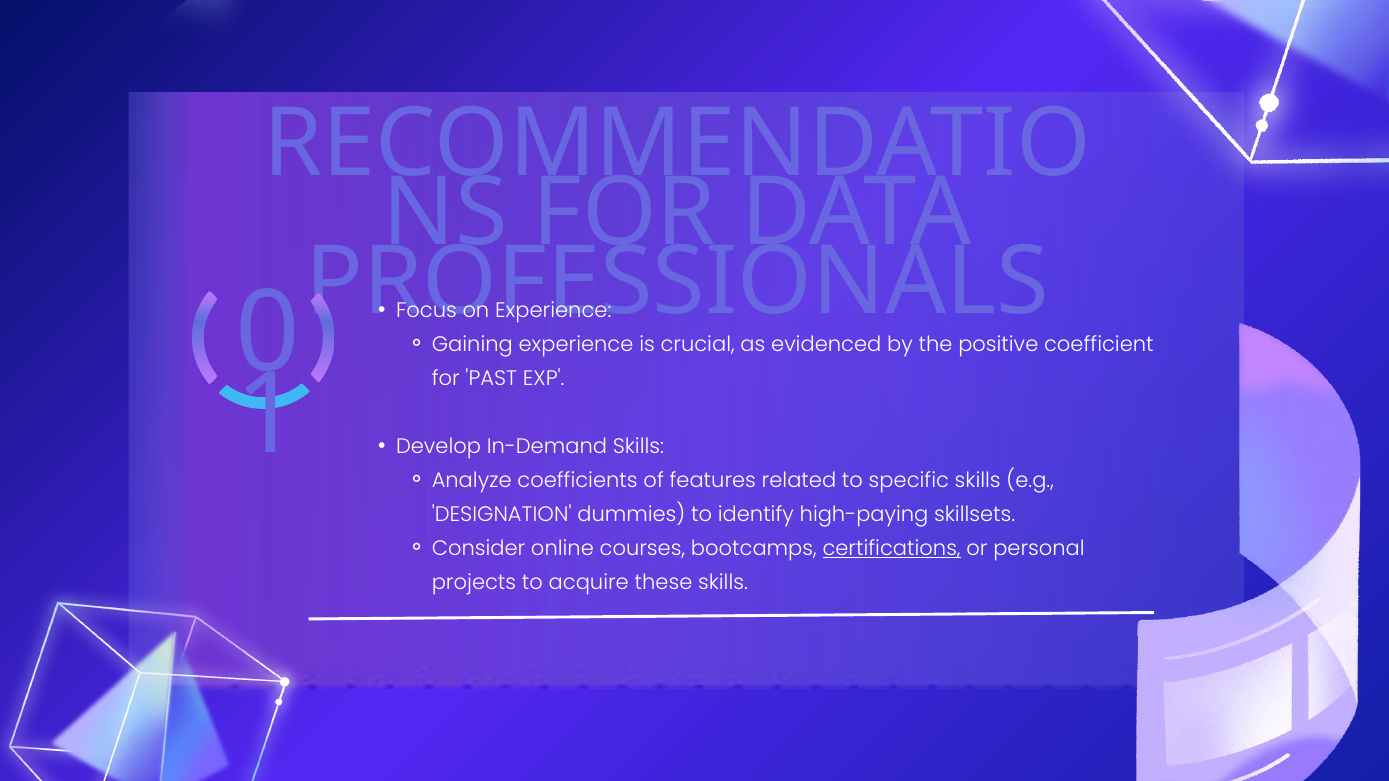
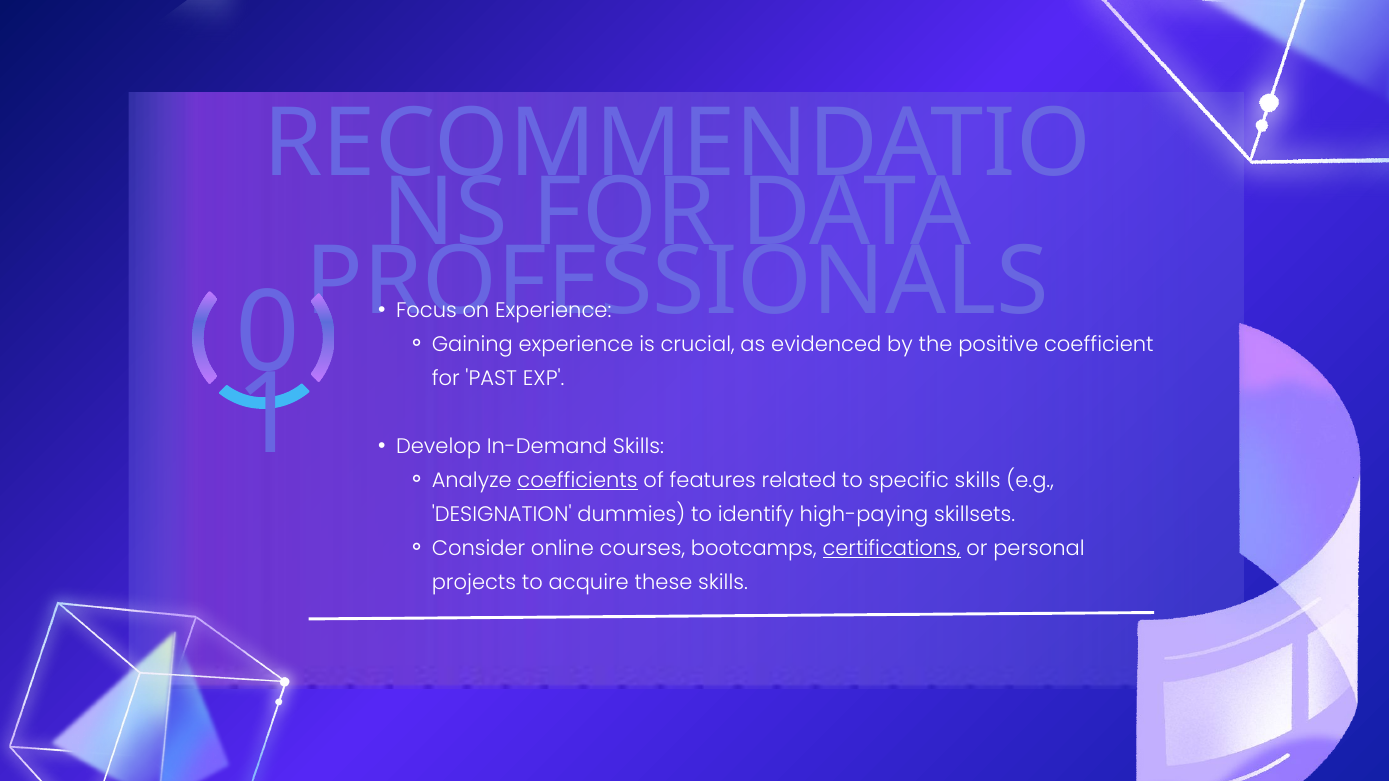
coefficients underline: none -> present
